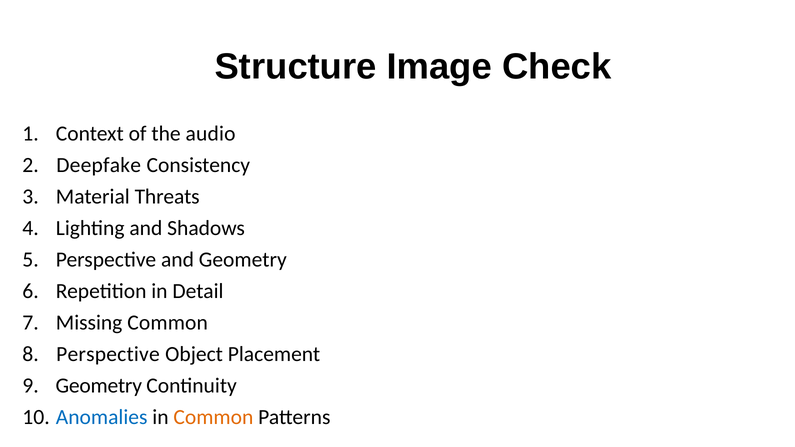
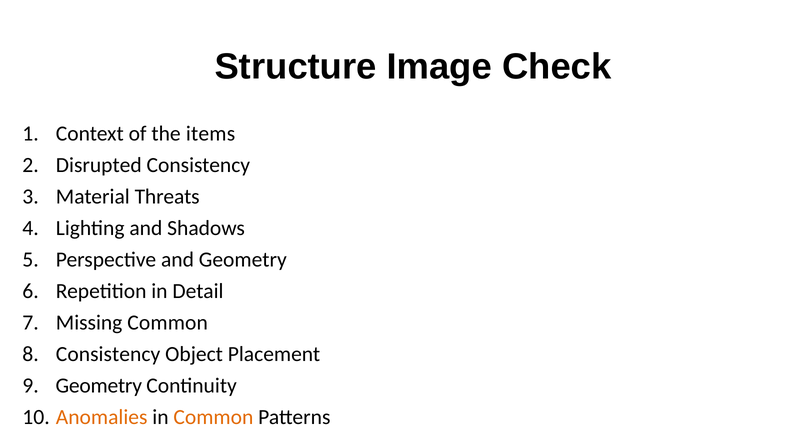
audio: audio -> items
Deepfake: Deepfake -> Disrupted
Perspective at (108, 354): Perspective -> Consistency
Anomalies colour: blue -> orange
